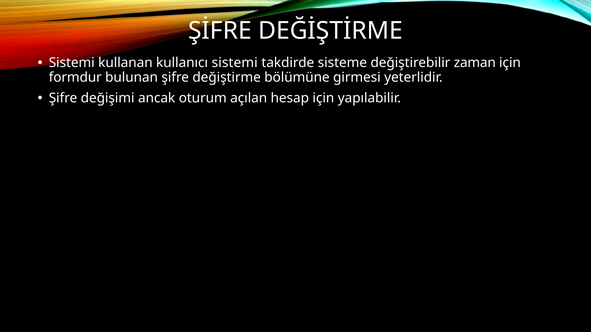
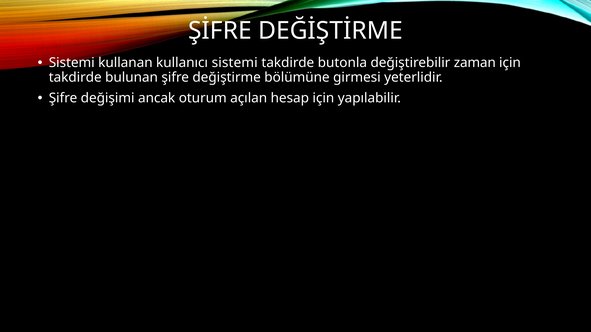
sisteme: sisteme -> butonla
formdur at (75, 77): formdur -> takdirde
